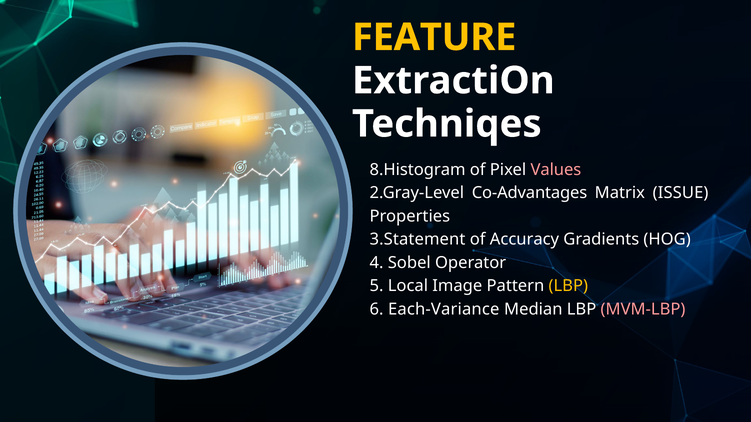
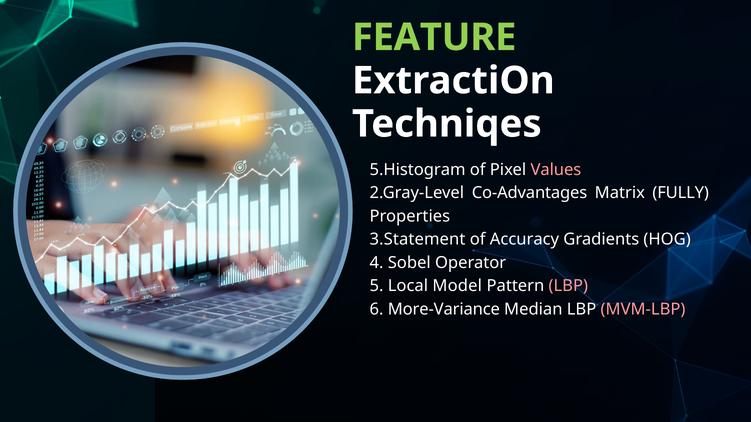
FEATURE colour: yellow -> light green
8.Histogram: 8.Histogram -> 5.Histogram
ISSUE: ISSUE -> FULLY
Image: Image -> Model
LBP at (568, 286) colour: yellow -> pink
Each-Variance: Each-Variance -> More-Variance
